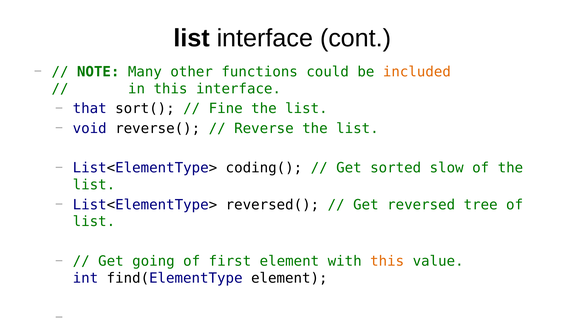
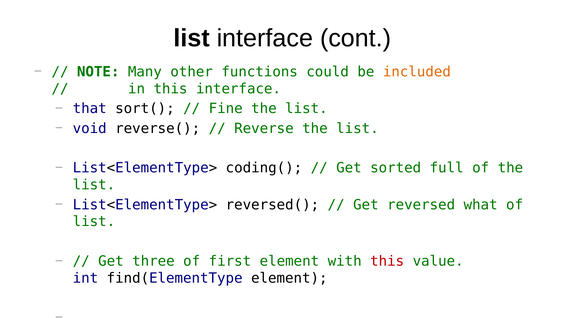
slow: slow -> full
tree: tree -> what
going: going -> three
this at (387, 261) colour: orange -> red
